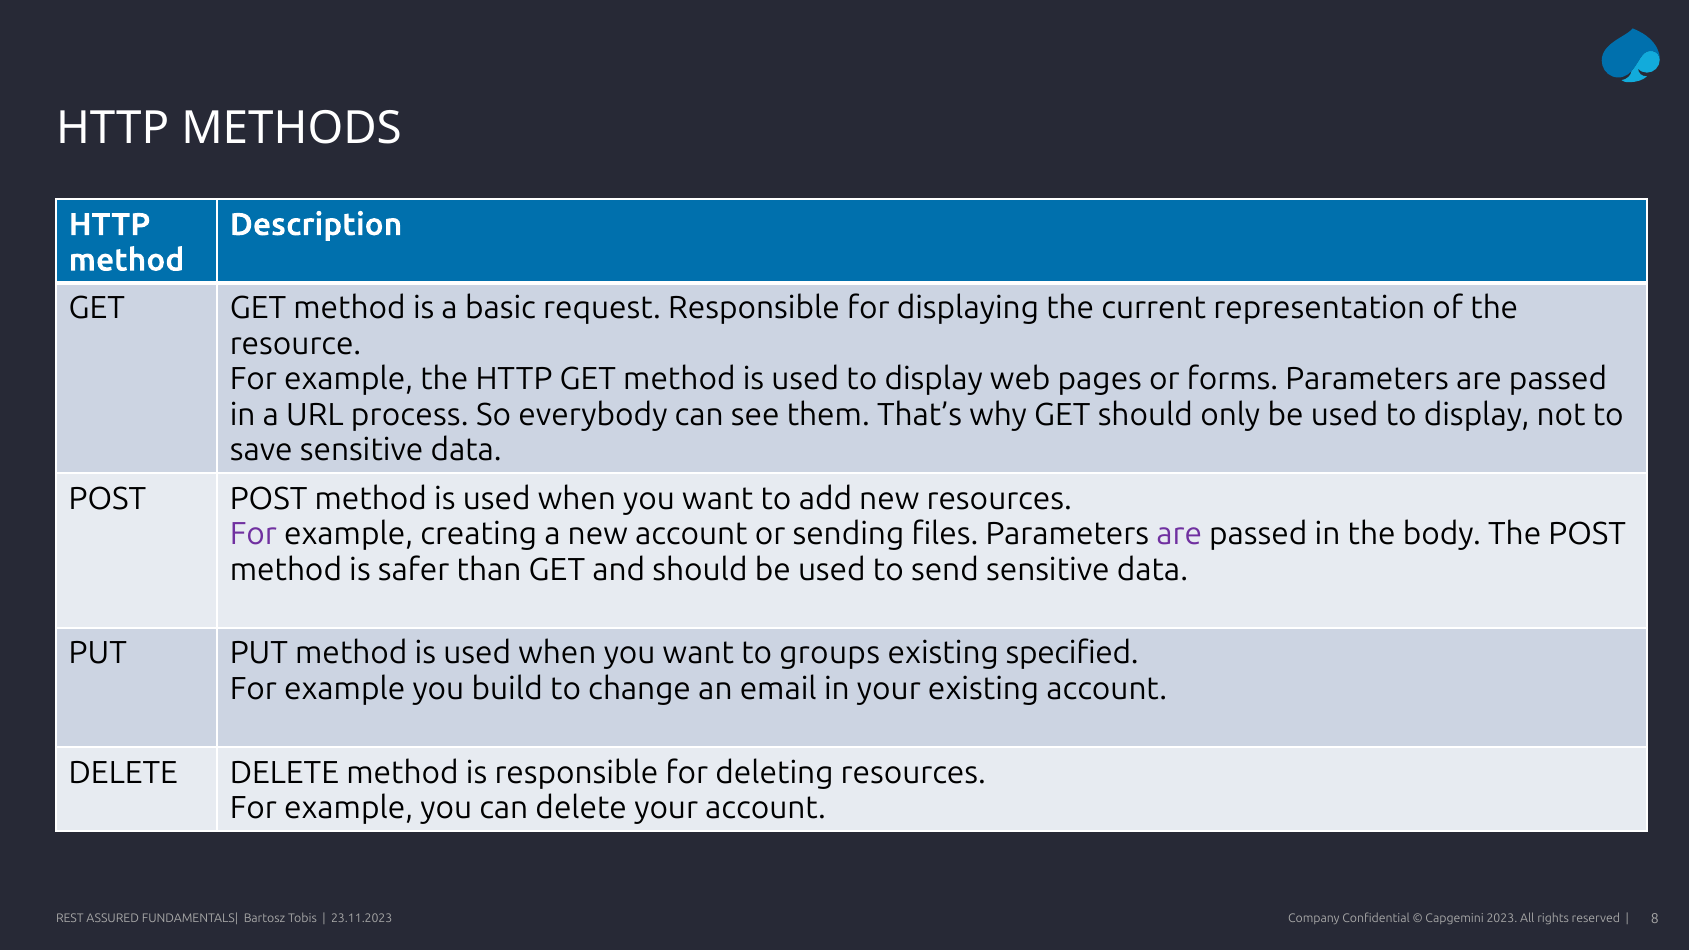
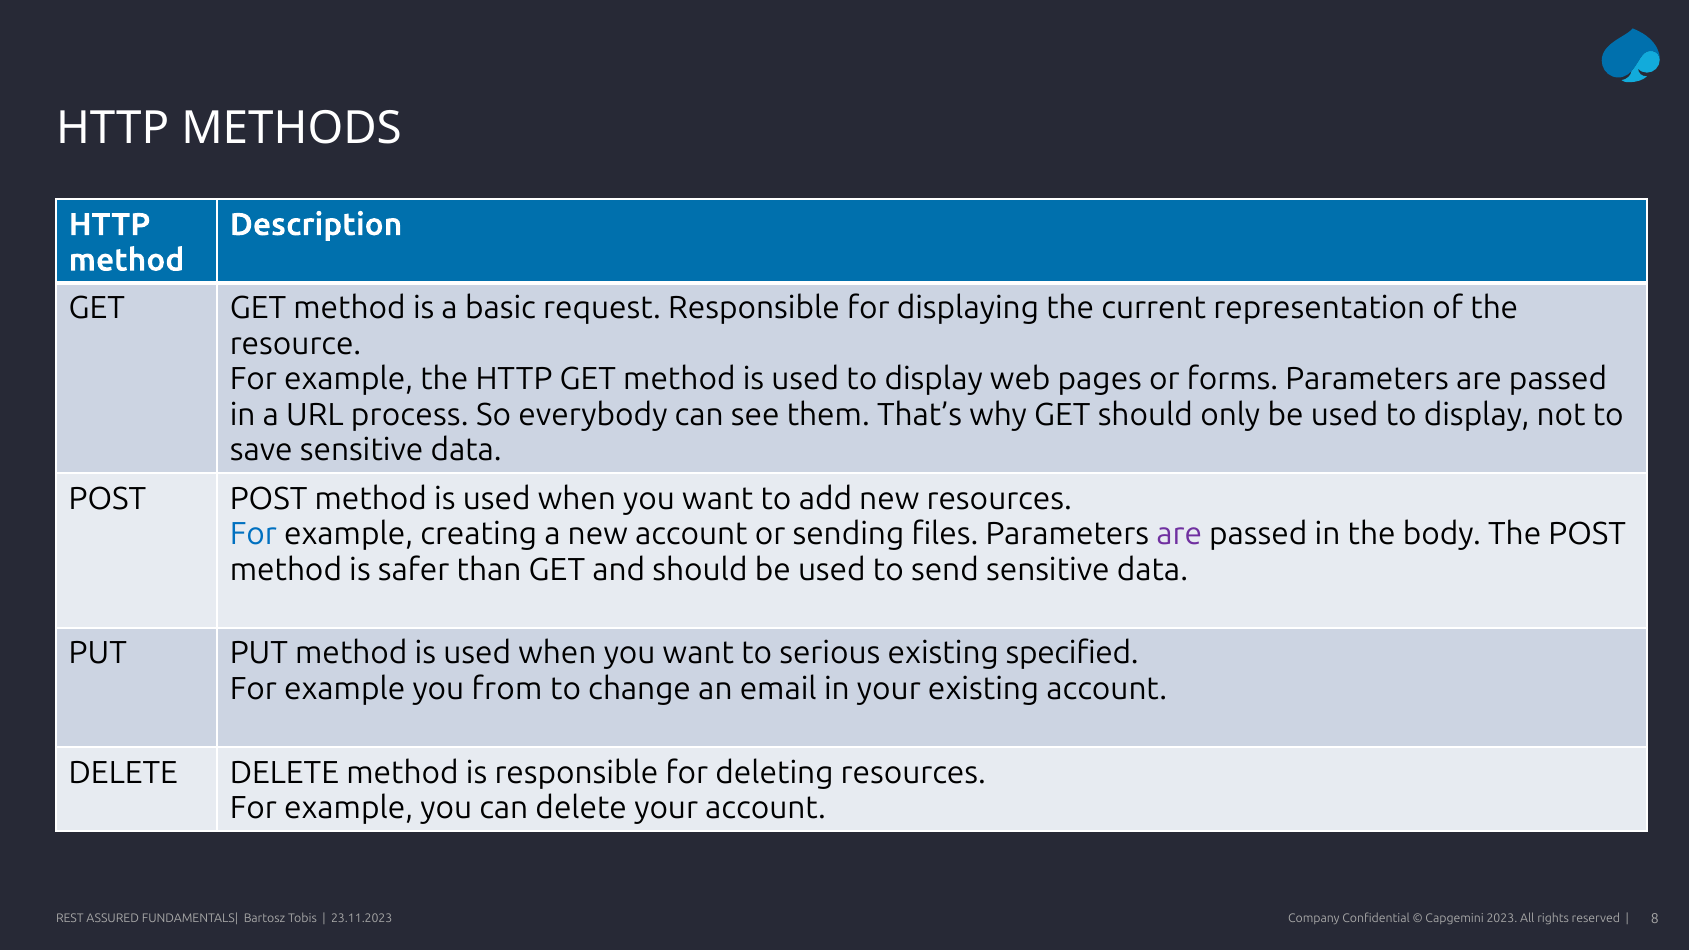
For at (253, 534) colour: purple -> blue
groups: groups -> serious
build: build -> from
